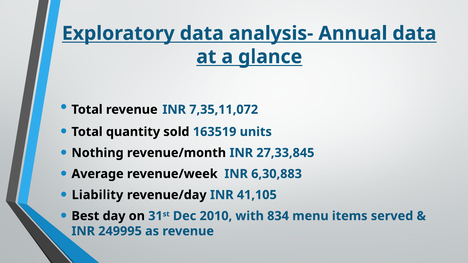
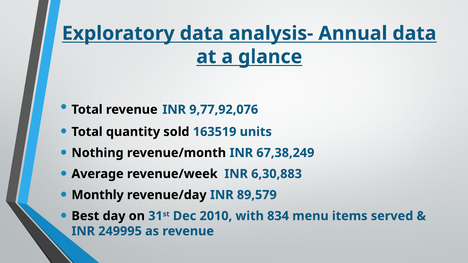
7,35,11,072: 7,35,11,072 -> 9,77,92,076
27,33,845: 27,33,845 -> 67,38,249
Liability: Liability -> Monthly
41,105: 41,105 -> 89,579
